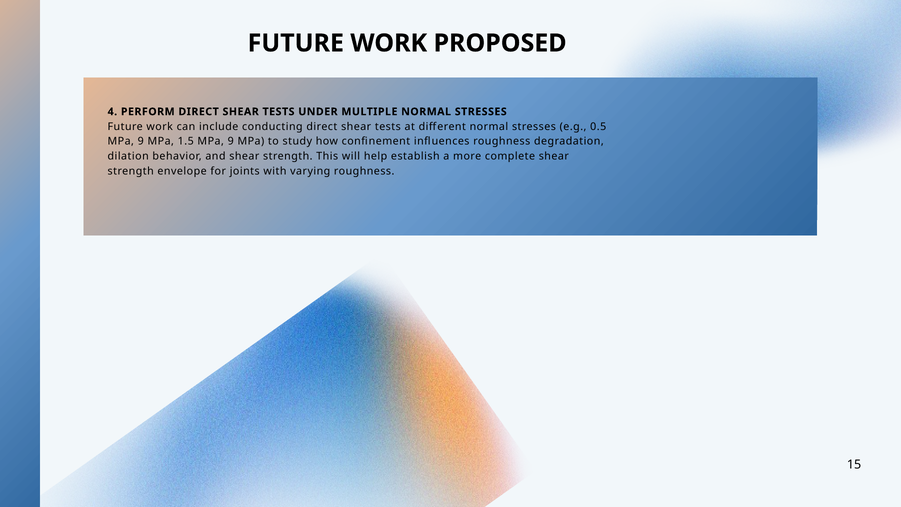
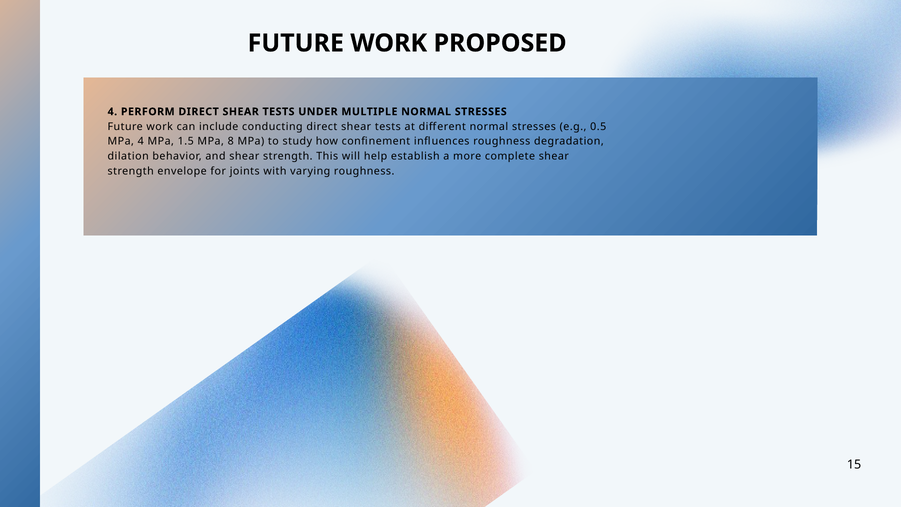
9 at (141, 141): 9 -> 4
1.5 MPa 9: 9 -> 8
